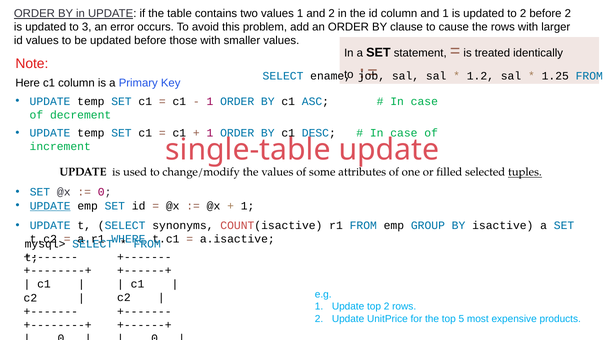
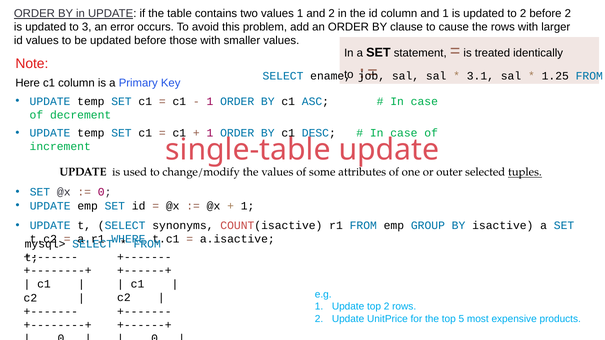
1.2: 1.2 -> 3.1
filled: filled -> outer
UPDATE at (50, 206) underline: present -> none
